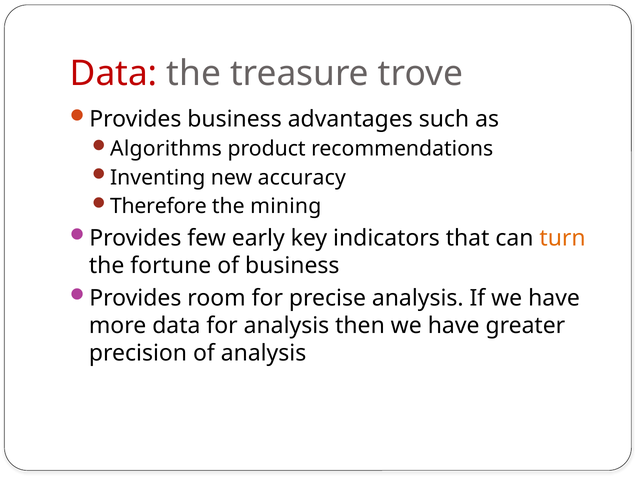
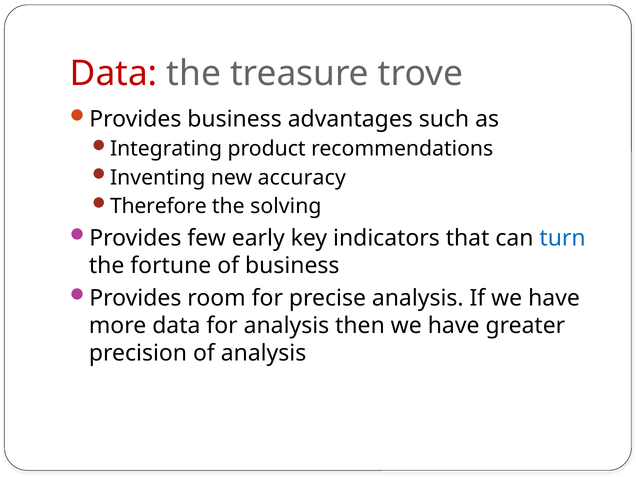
Algorithms: Algorithms -> Integrating
mining: mining -> solving
turn colour: orange -> blue
